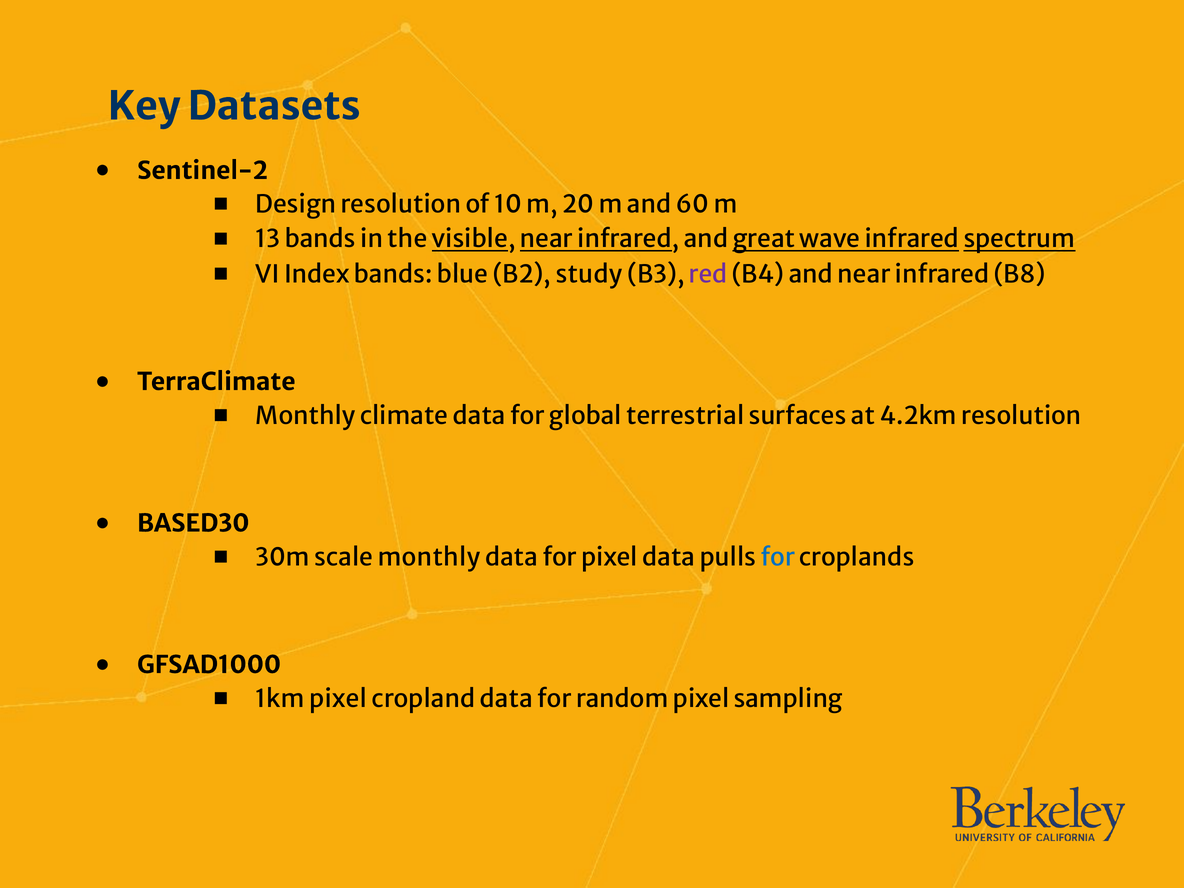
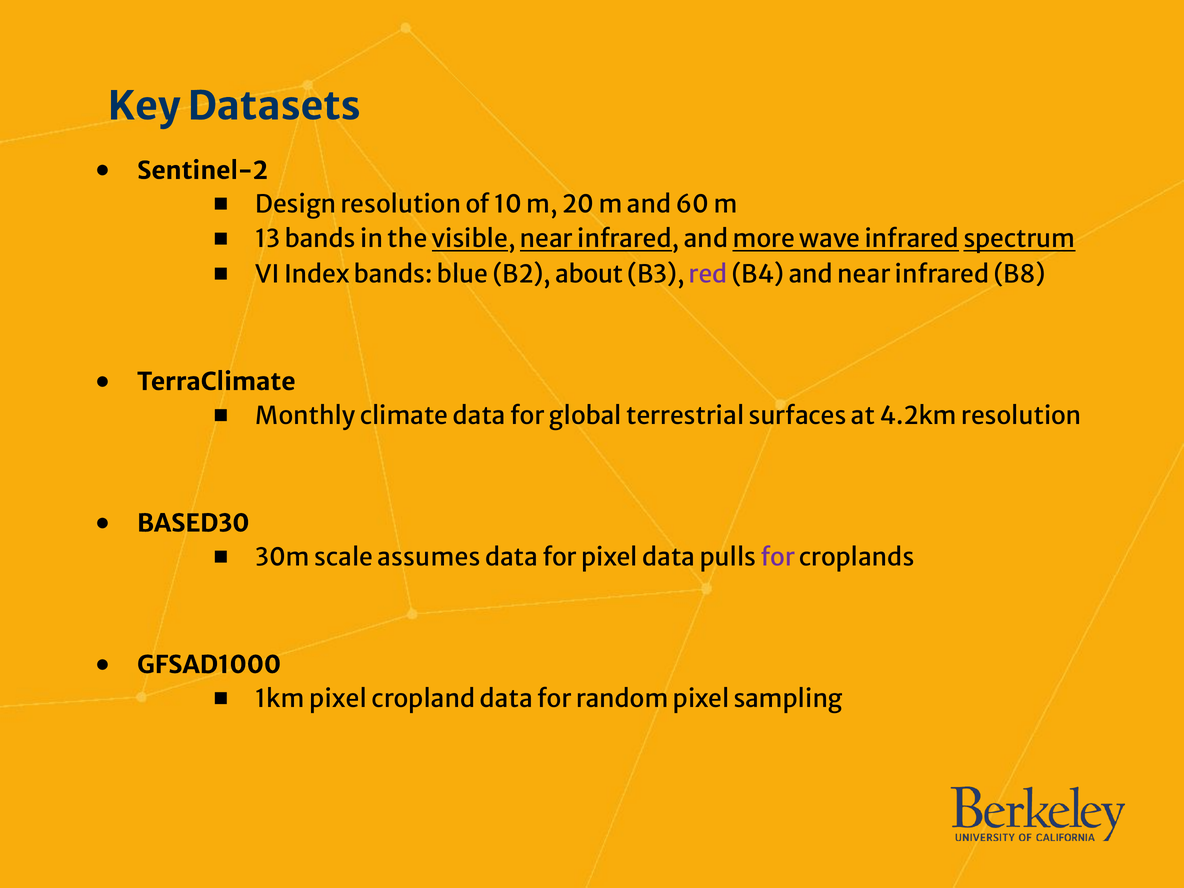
great: great -> more
study: study -> about
scale monthly: monthly -> assumes
for at (778, 557) colour: blue -> purple
